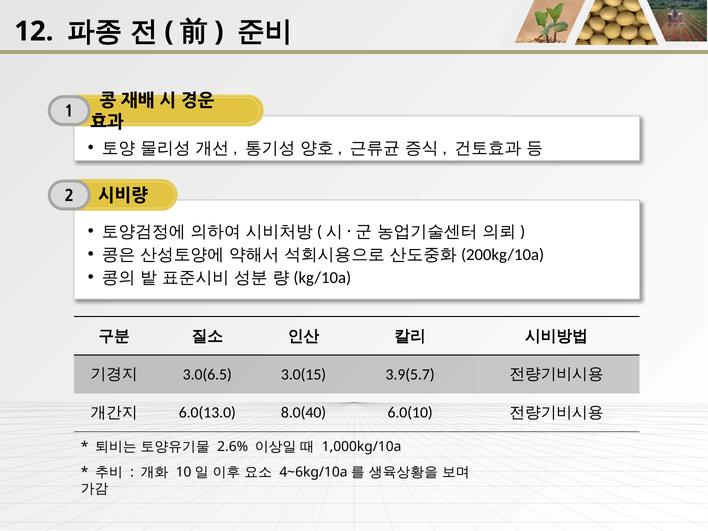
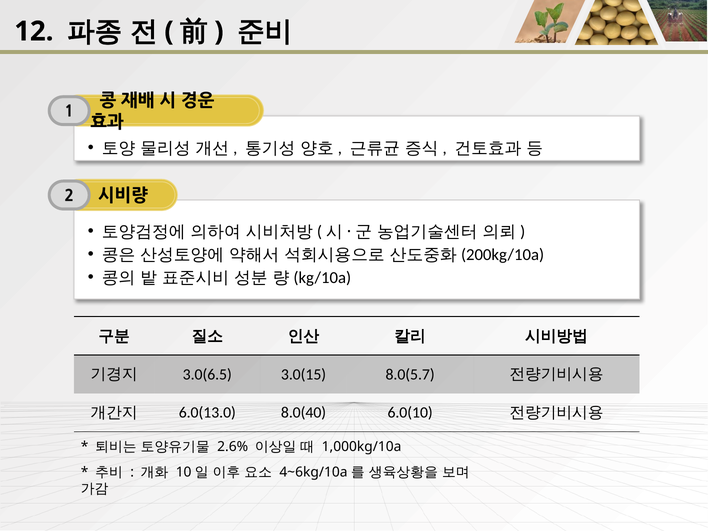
3.9(5.7: 3.9(5.7 -> 8.0(5.7
